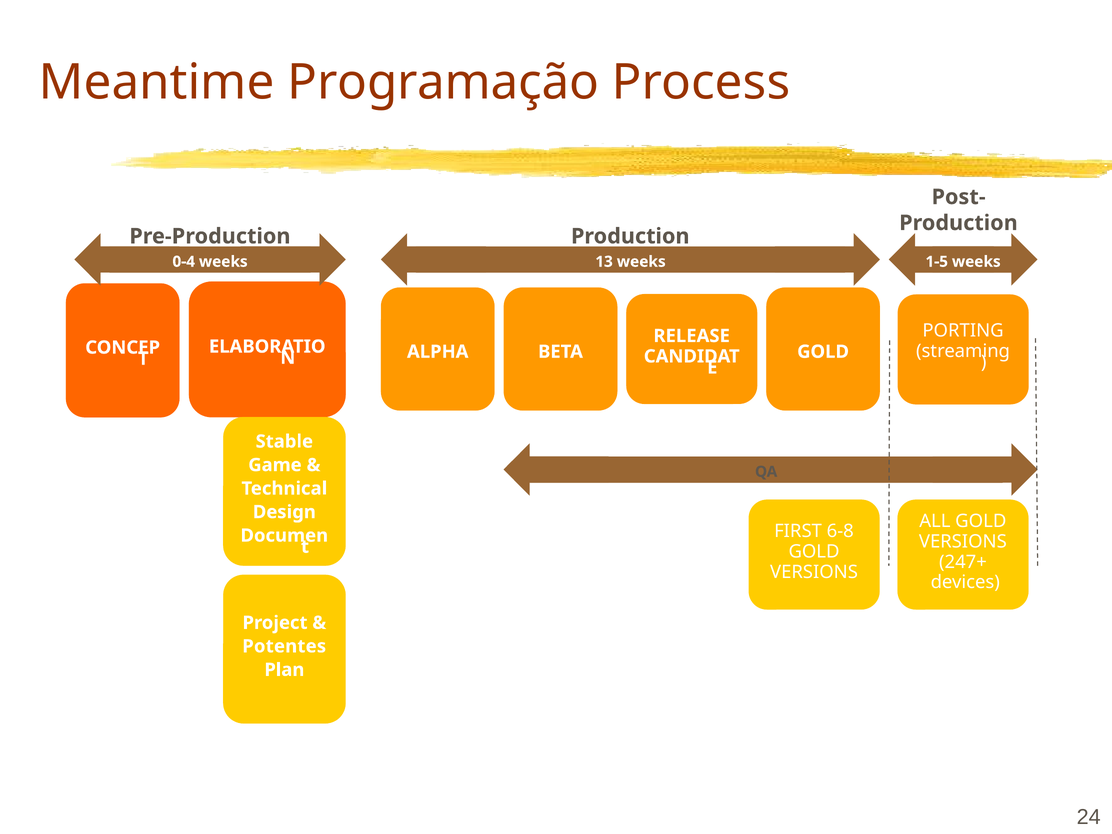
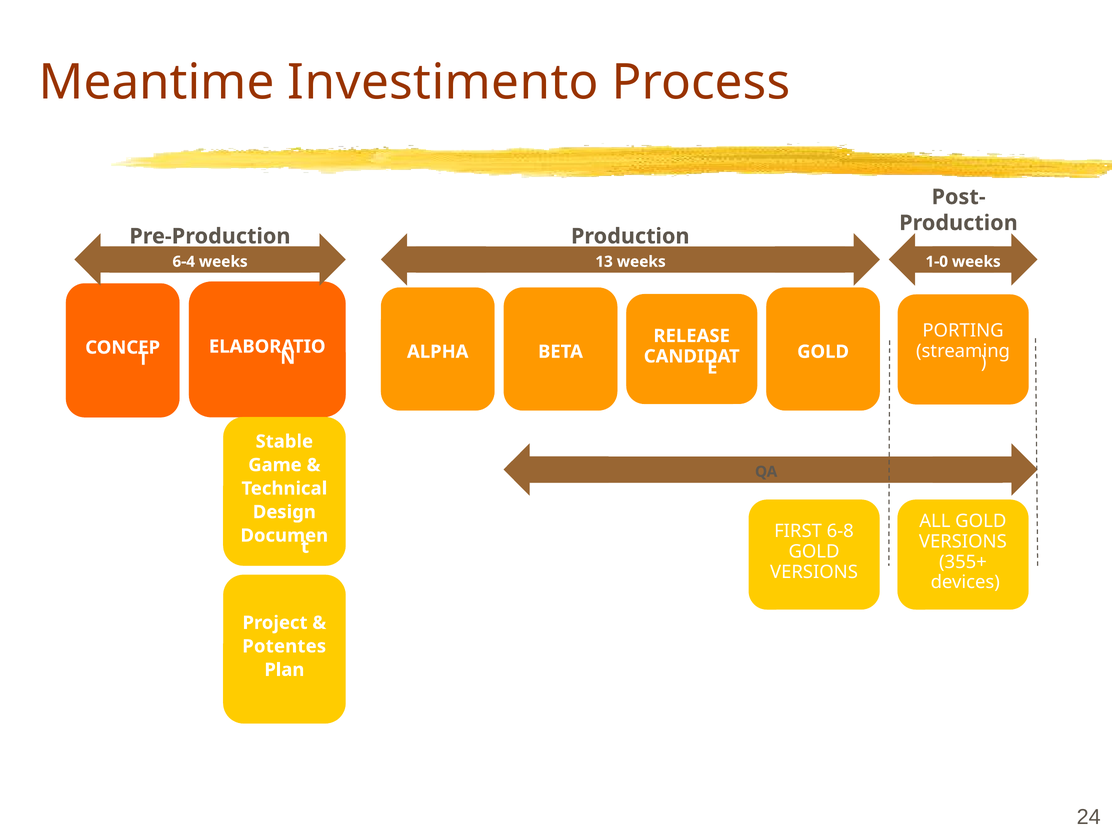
Programação: Programação -> Investimento
0-4: 0-4 -> 6-4
1-5: 1-5 -> 1-0
247+: 247+ -> 355+
